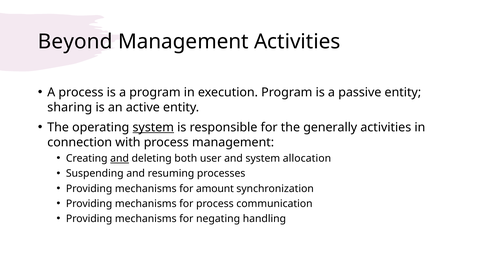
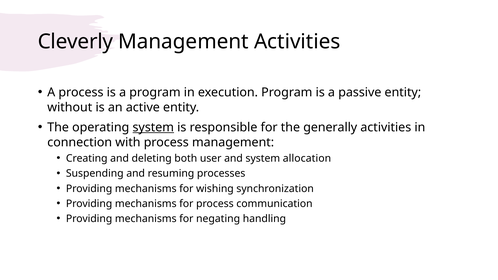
Beyond: Beyond -> Cleverly
sharing: sharing -> without
and at (120, 159) underline: present -> none
amount: amount -> wishing
